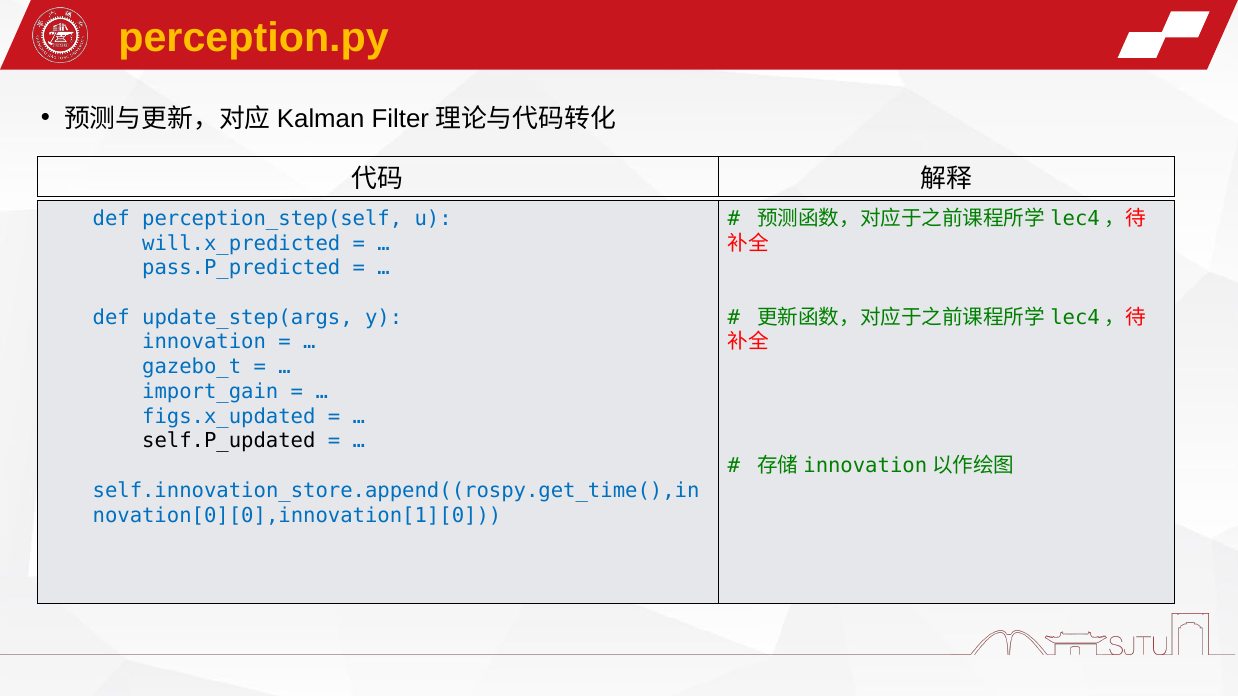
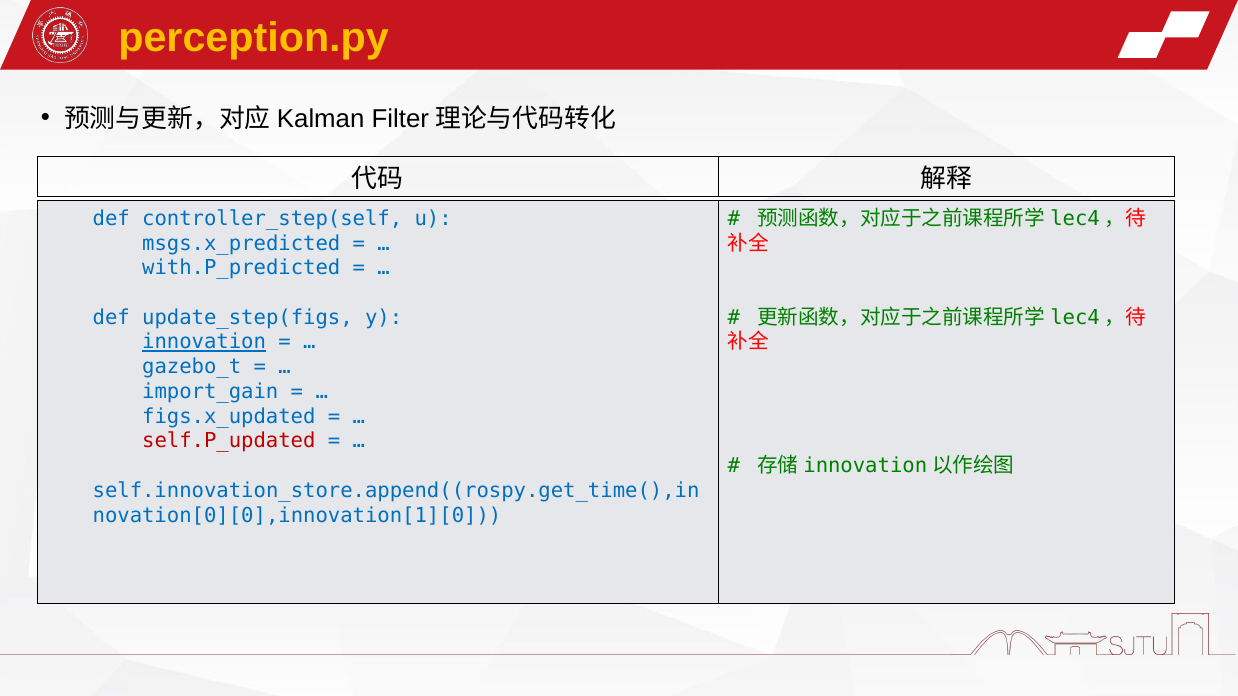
perception_step(self: perception_step(self -> controller_step(self
will.x_predicted: will.x_predicted -> msgs.x_predicted
pass.P_predicted: pass.P_predicted -> with.P_predicted
update_step(args: update_step(args -> update_step(figs
innovation underline: none -> present
self.P_updated colour: black -> red
